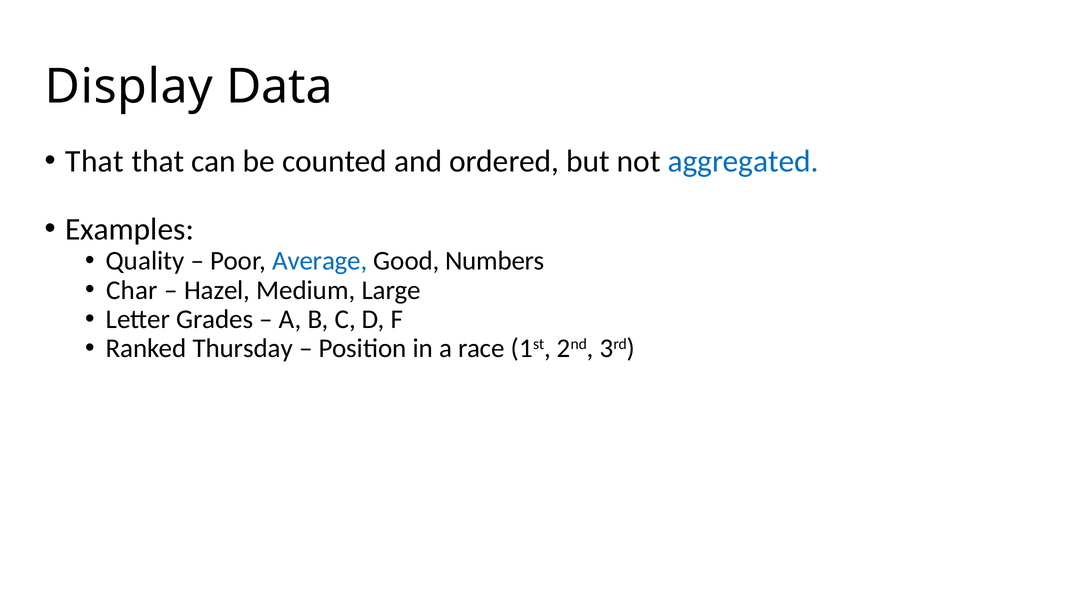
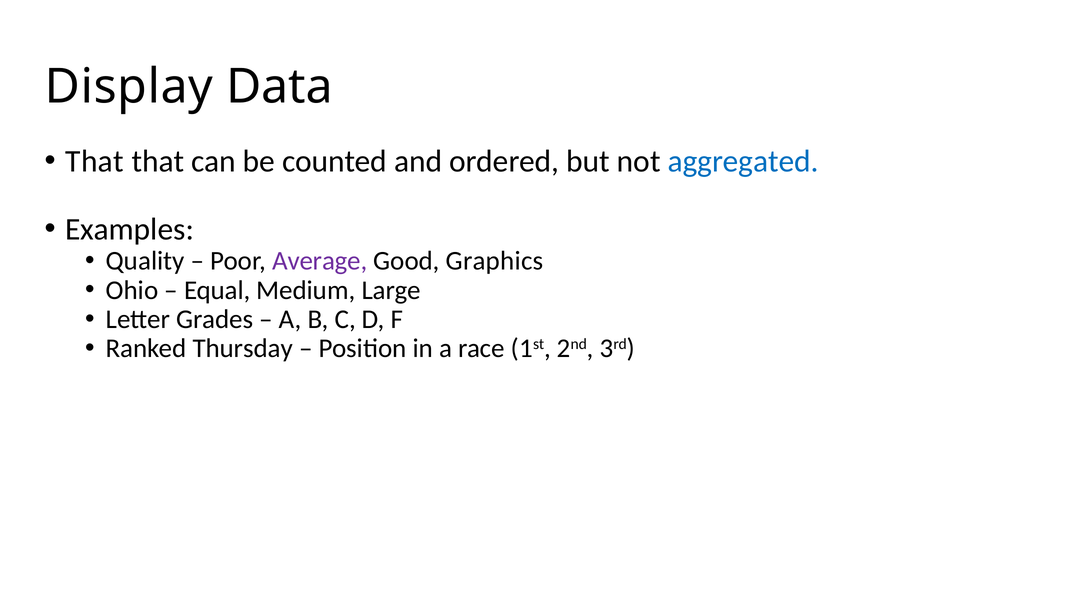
Average colour: blue -> purple
Numbers: Numbers -> Graphics
Char: Char -> Ohio
Hazel: Hazel -> Equal
